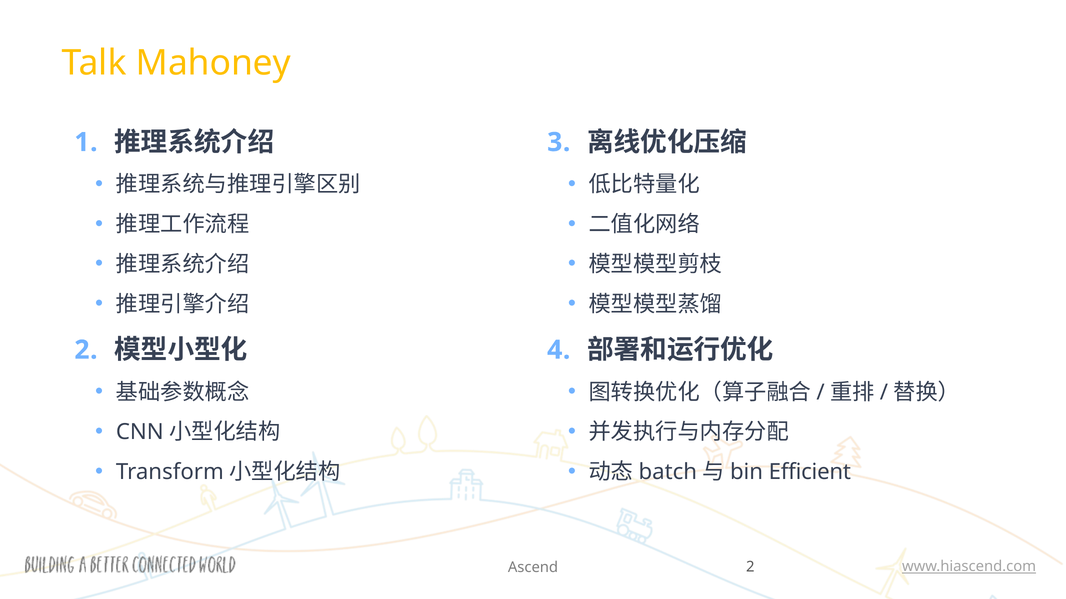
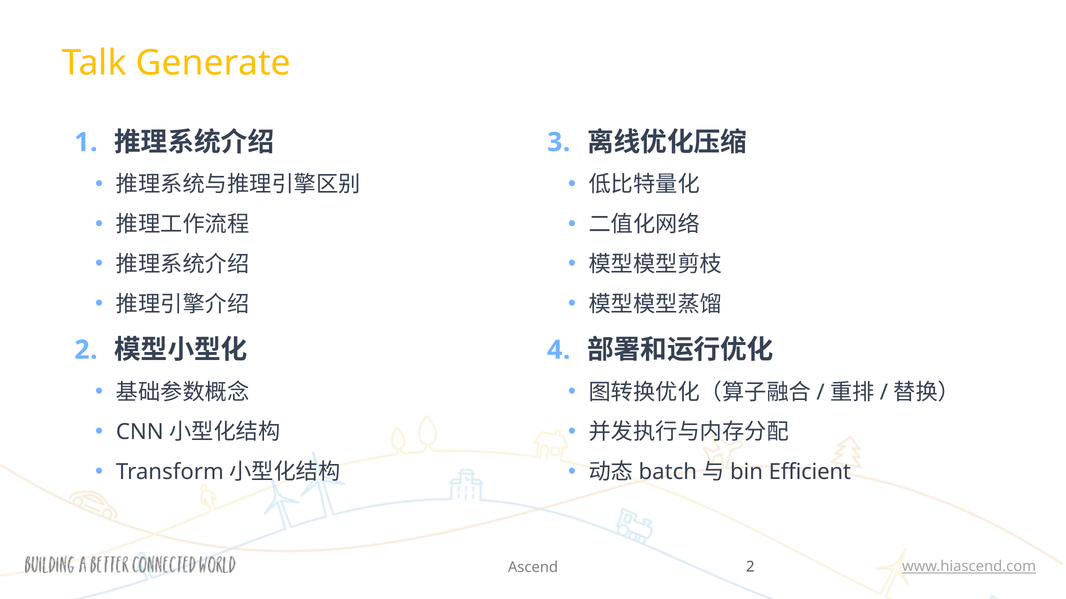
Mahoney: Mahoney -> Generate
